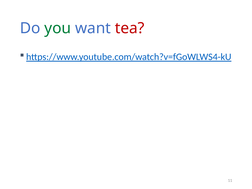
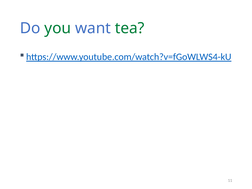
tea colour: red -> green
